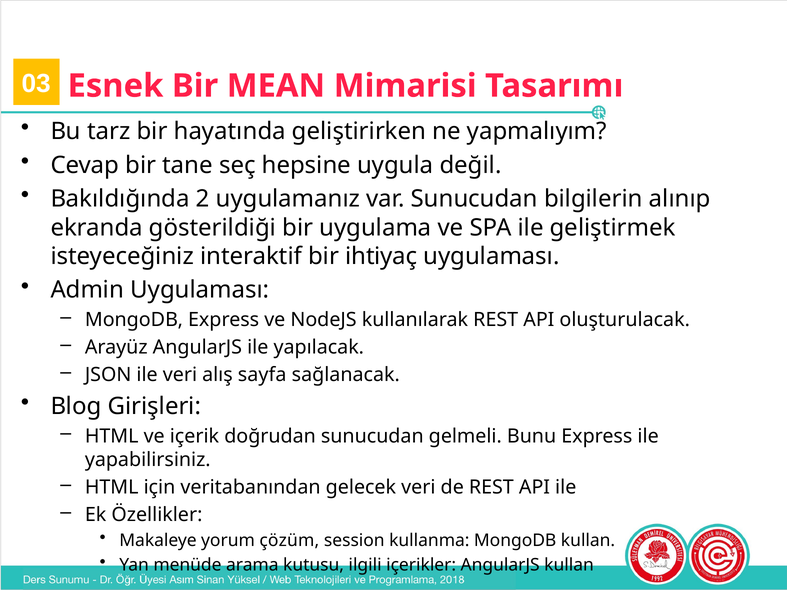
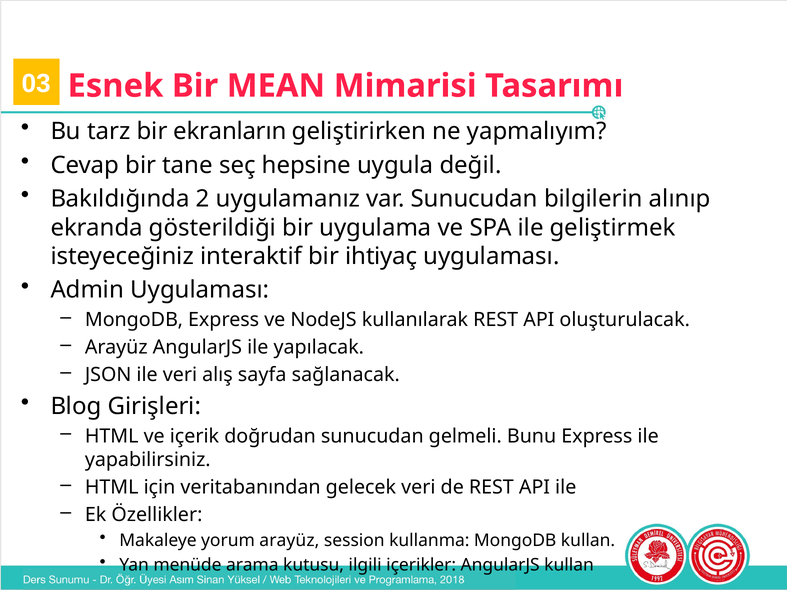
hayatında: hayatında -> ekranların
yorum çözüm: çözüm -> arayüz
